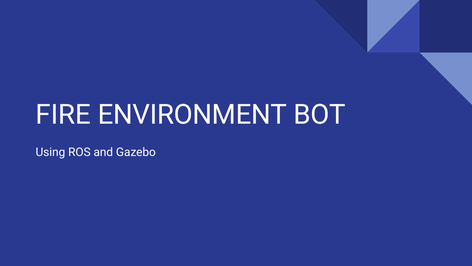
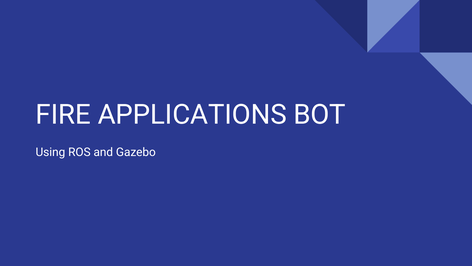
ENVIRONMENT: ENVIRONMENT -> APPLICATIONS
